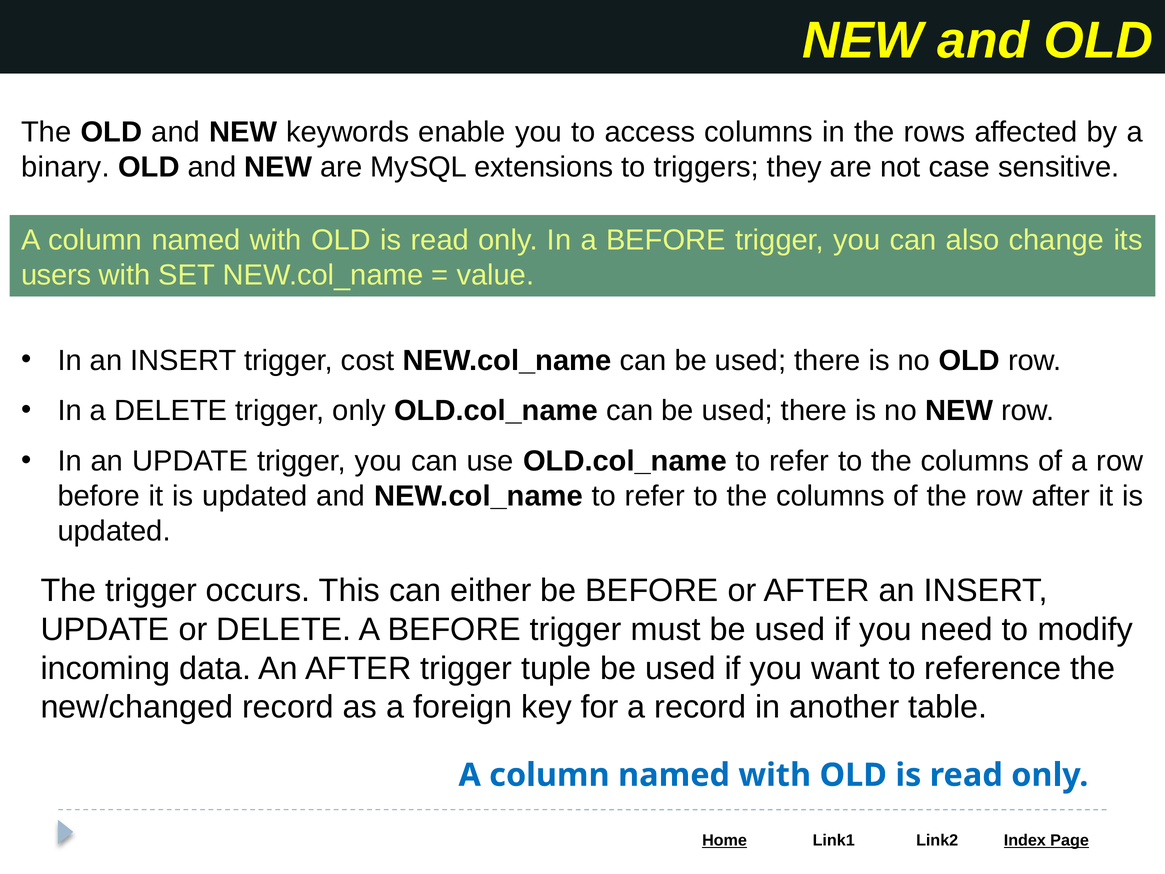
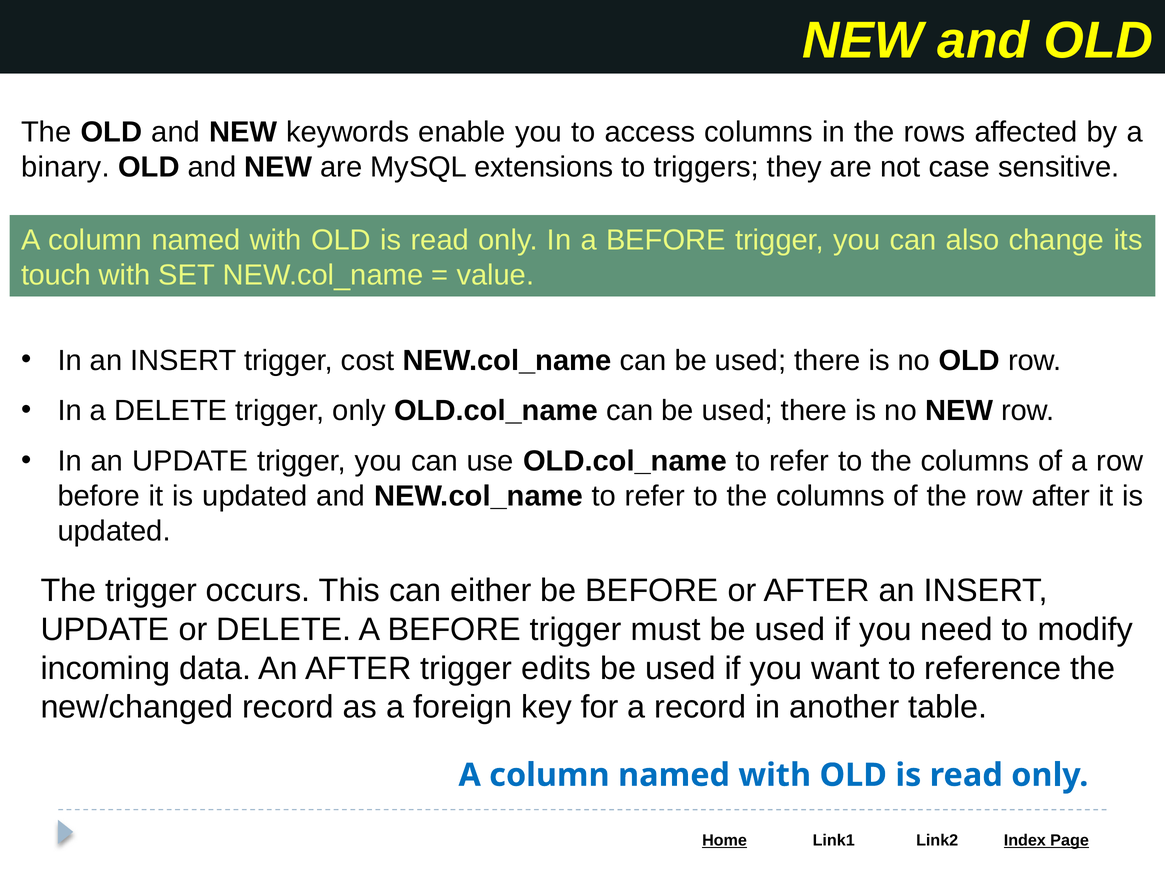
users: users -> touch
tuple: tuple -> edits
